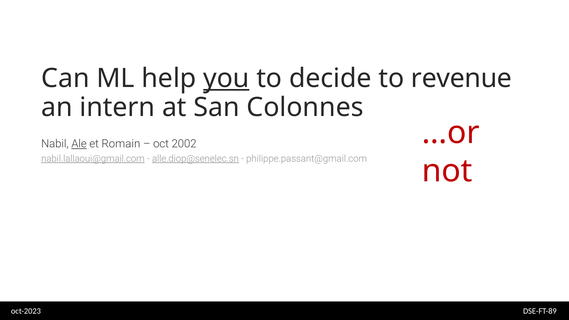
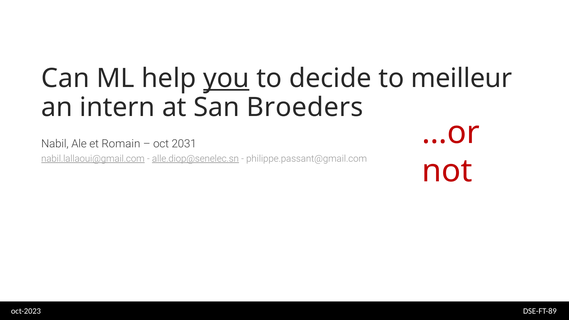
revenue: revenue -> meilleur
Colonnes: Colonnes -> Broeders
Ale underline: present -> none
2002: 2002 -> 2031
